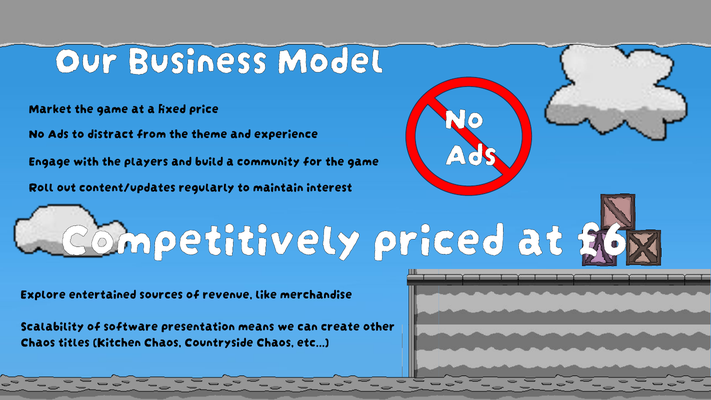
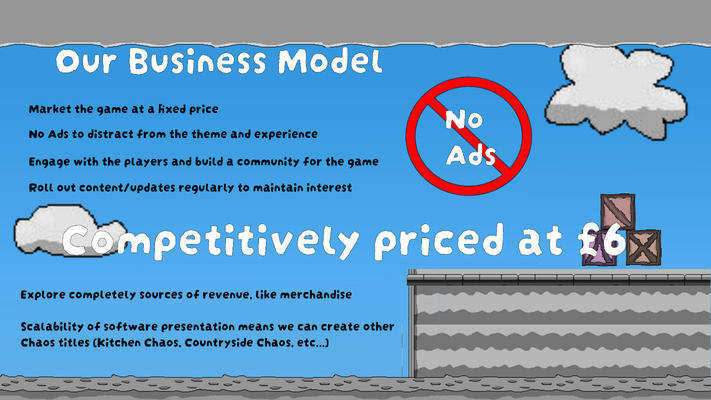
entertained: entertained -> completely
